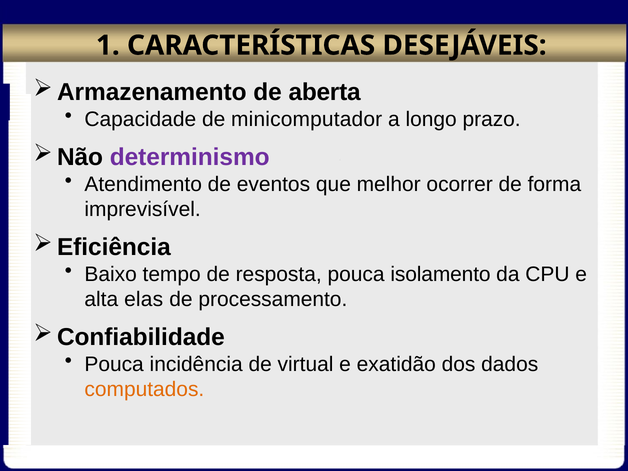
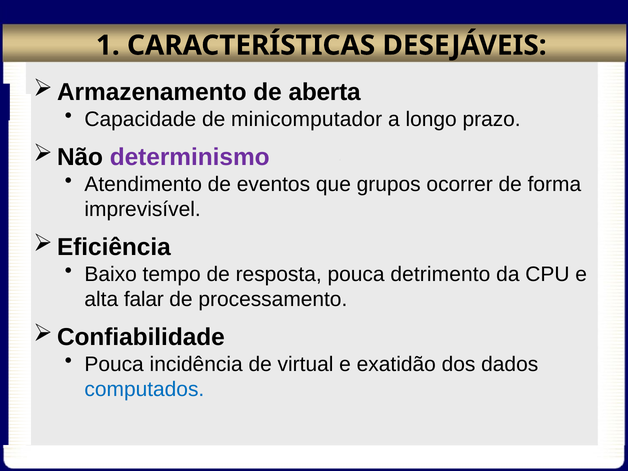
melhor: melhor -> grupos
isolamento: isolamento -> detrimento
elas: elas -> falar
computados colour: orange -> blue
